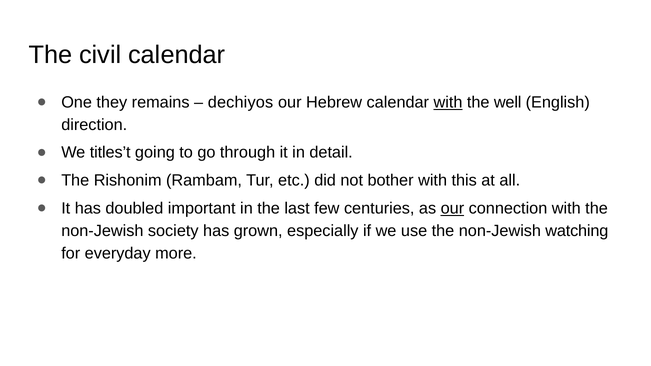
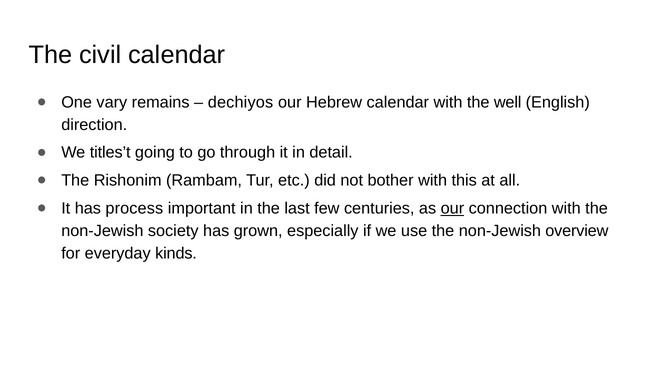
they: they -> vary
with at (448, 102) underline: present -> none
doubled: doubled -> process
watching: watching -> overview
more: more -> kinds
